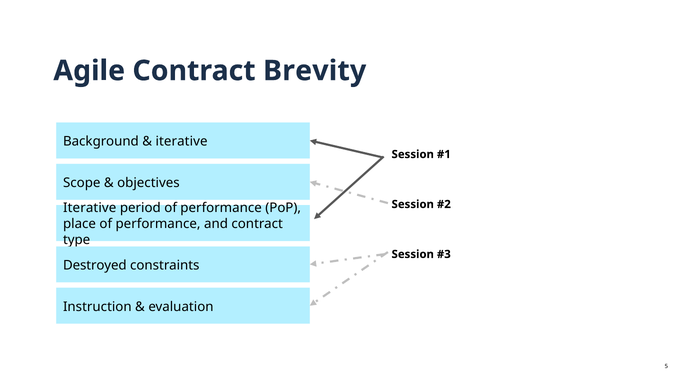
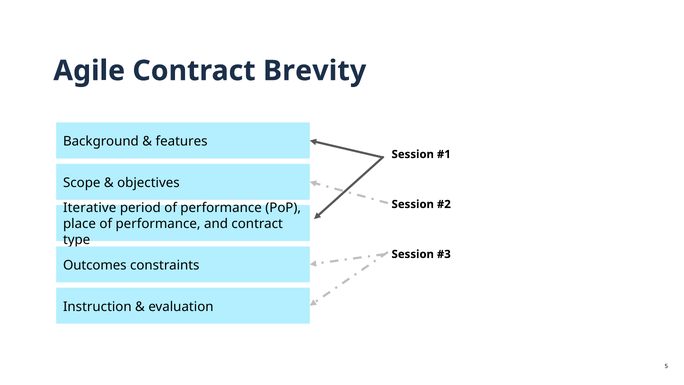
iterative at (182, 141): iterative -> features
Destroyed: Destroyed -> Outcomes
